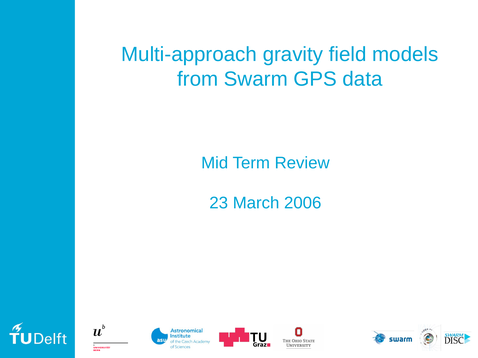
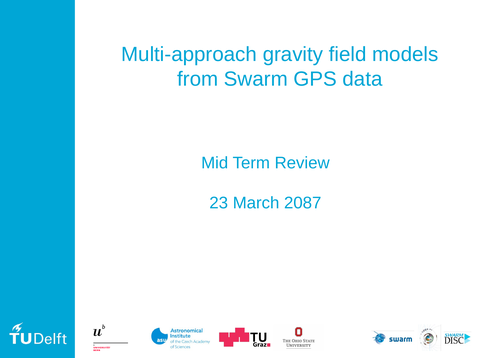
2006: 2006 -> 2087
